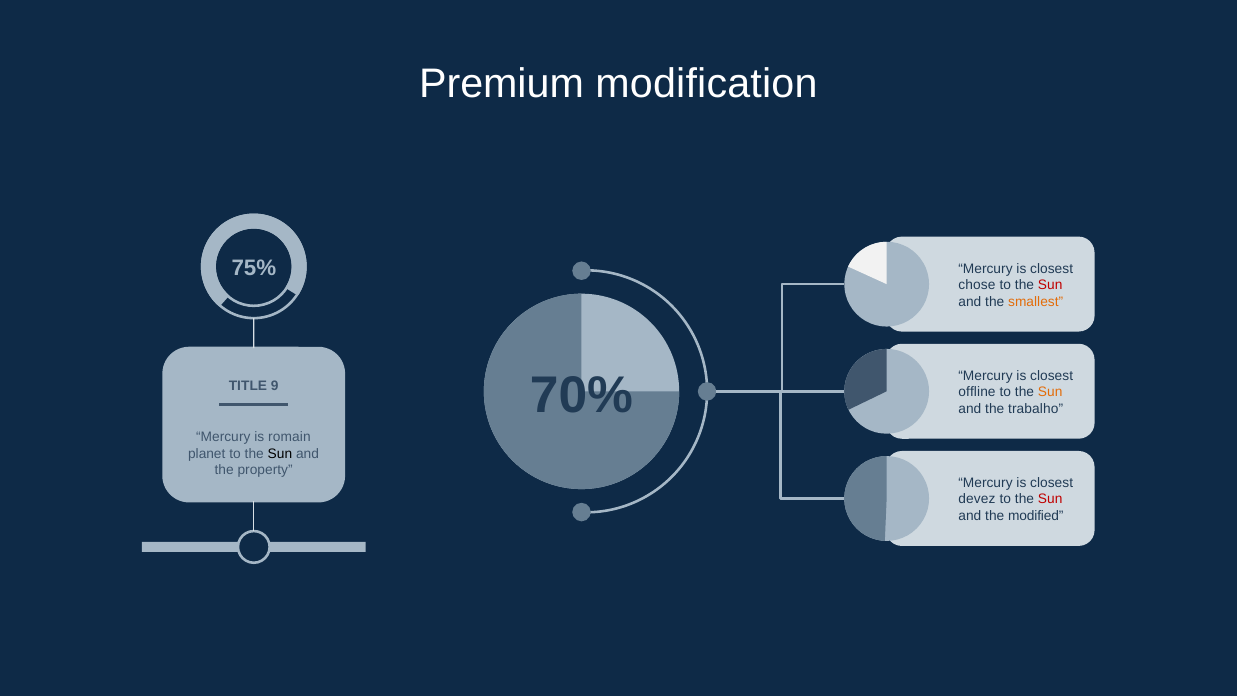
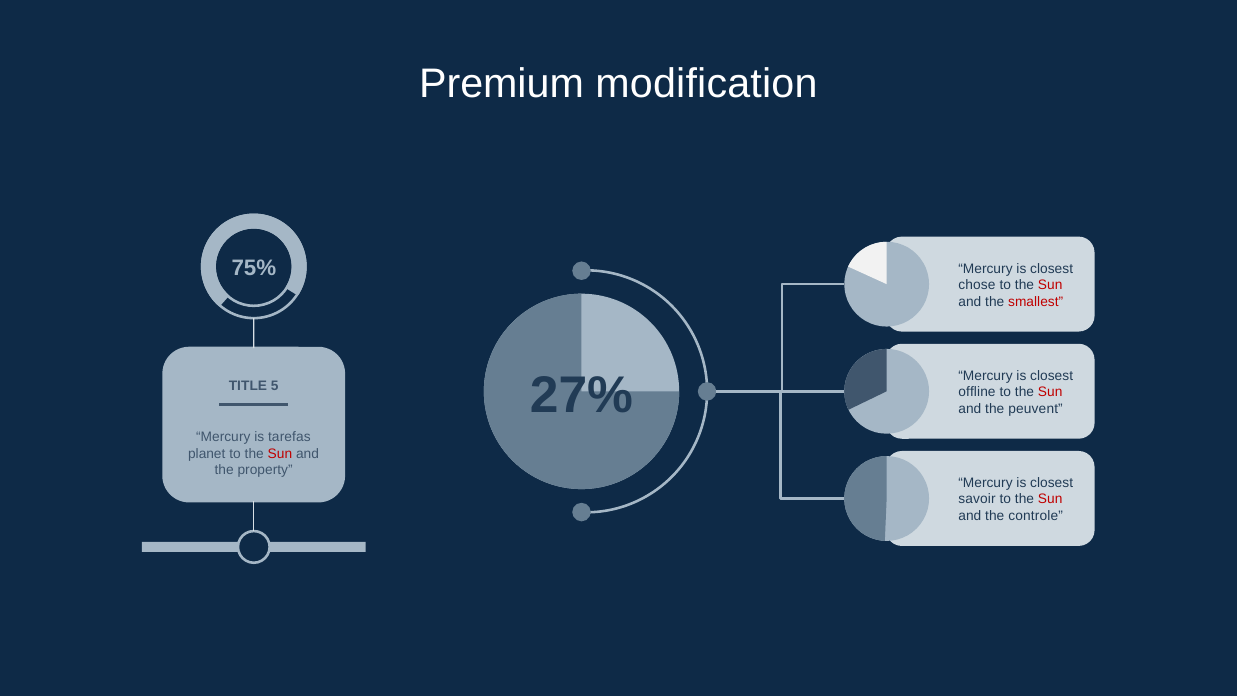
smallest colour: orange -> red
70%: 70% -> 27%
9: 9 -> 5
Sun at (1050, 392) colour: orange -> red
trabalho: trabalho -> peuvent
romain: romain -> tarefas
Sun at (280, 454) colour: black -> red
devez: devez -> savoir
modified: modified -> controle
